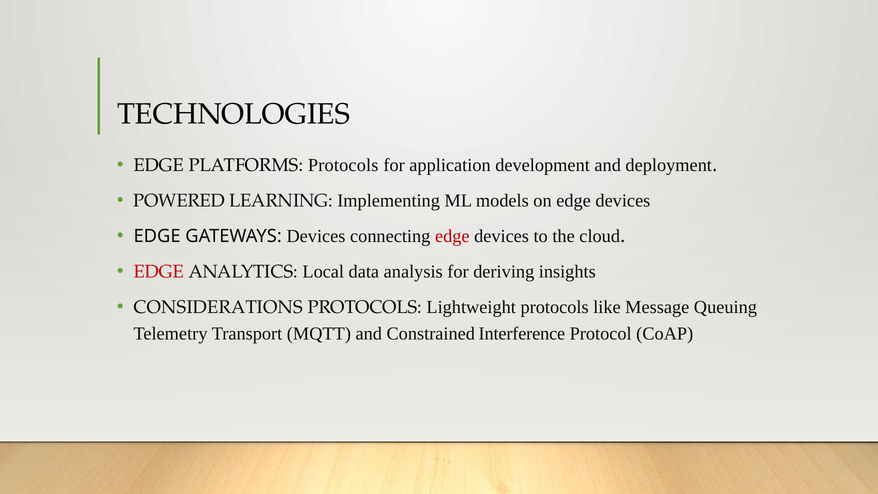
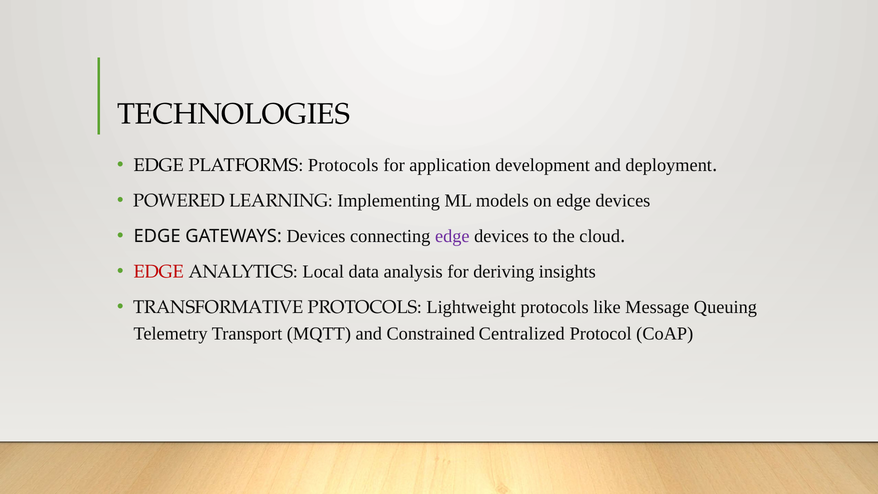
edge at (452, 236) colour: red -> purple
CONSIDERATIONS: CONSIDERATIONS -> TRANSFORMATIVE
Interference: Interference -> Centralized
